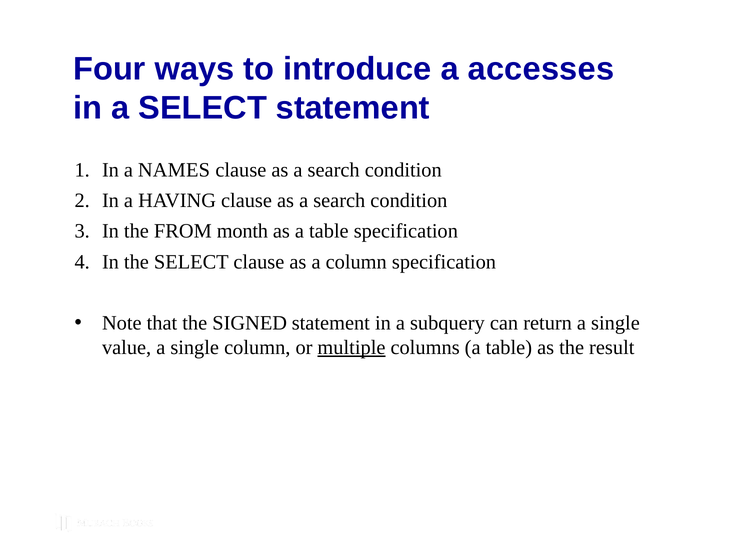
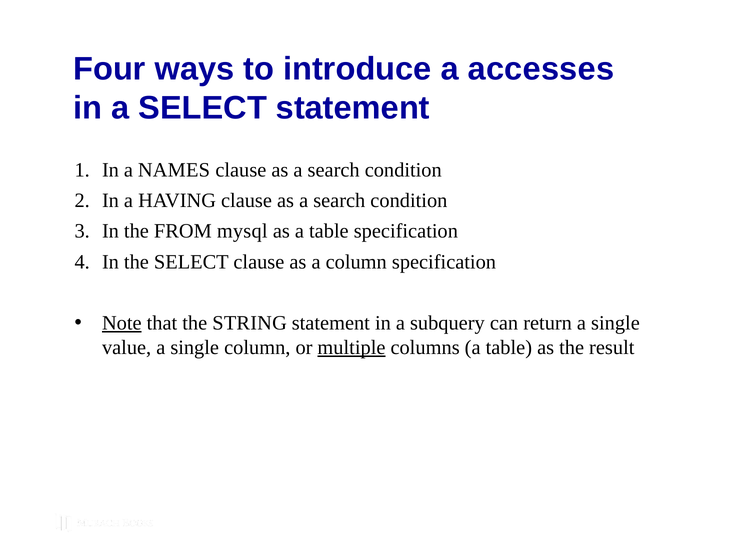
FROM month: month -> mysql
Note underline: none -> present
SIGNED: SIGNED -> STRING
